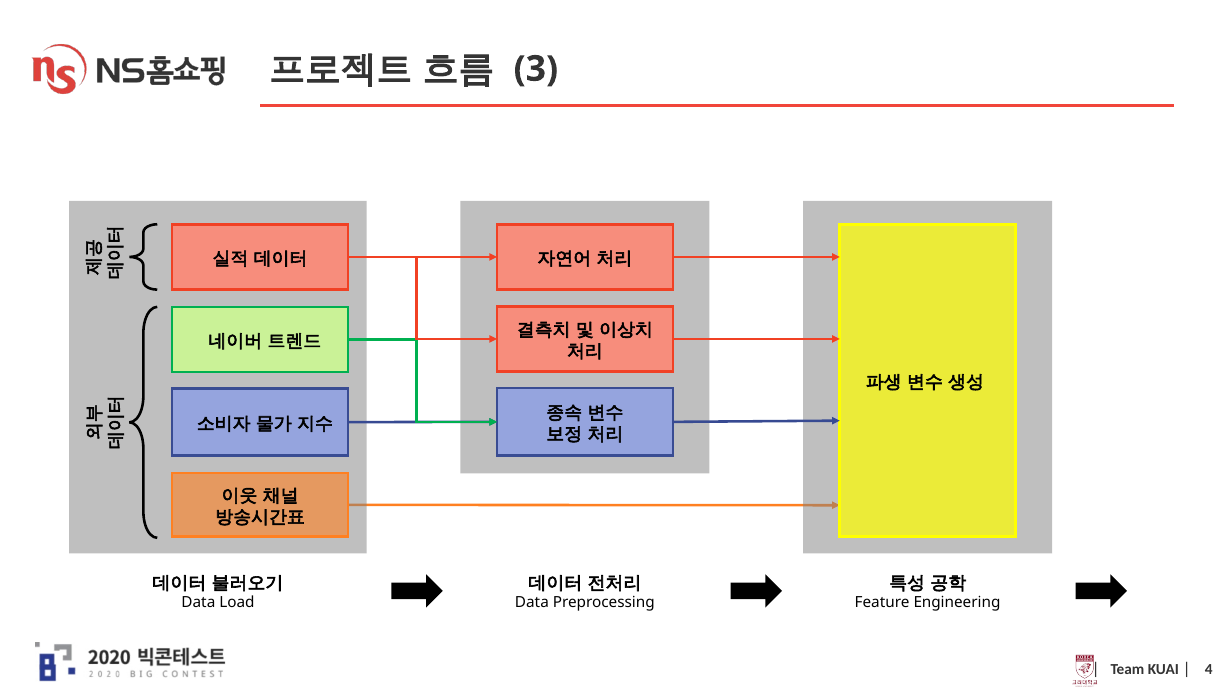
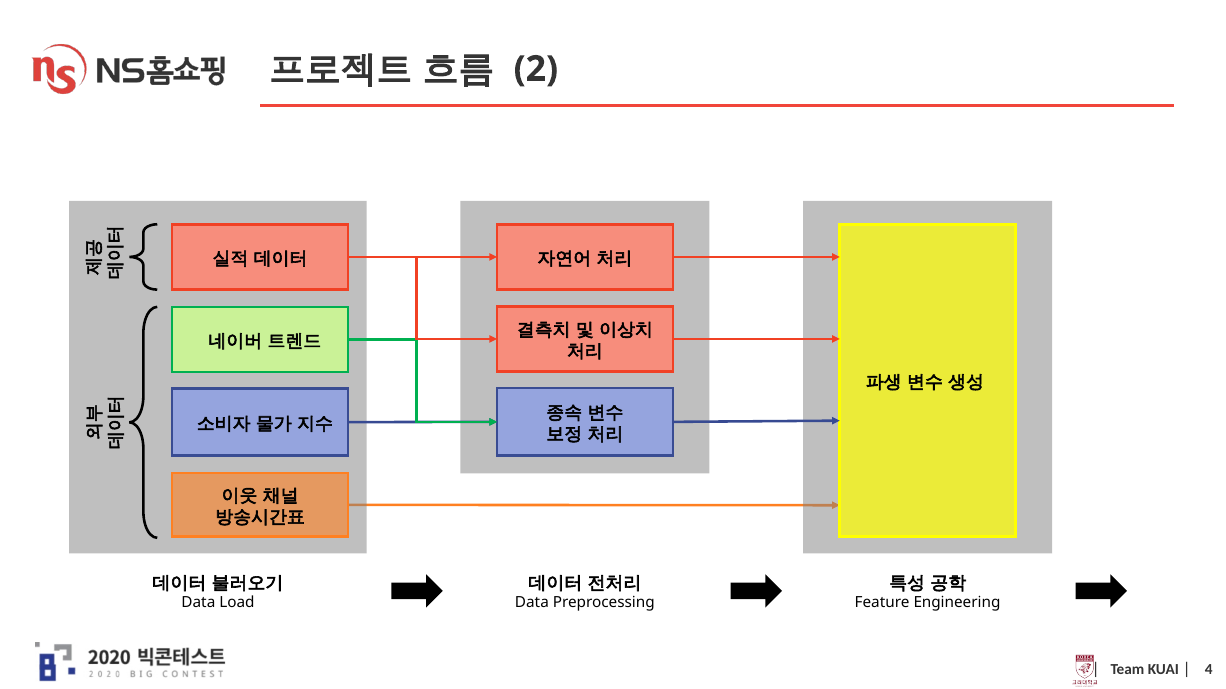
3: 3 -> 2
